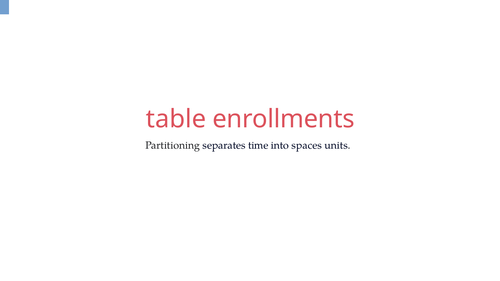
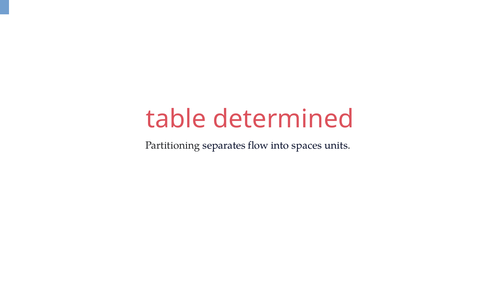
enrollments: enrollments -> determined
time: time -> flow
